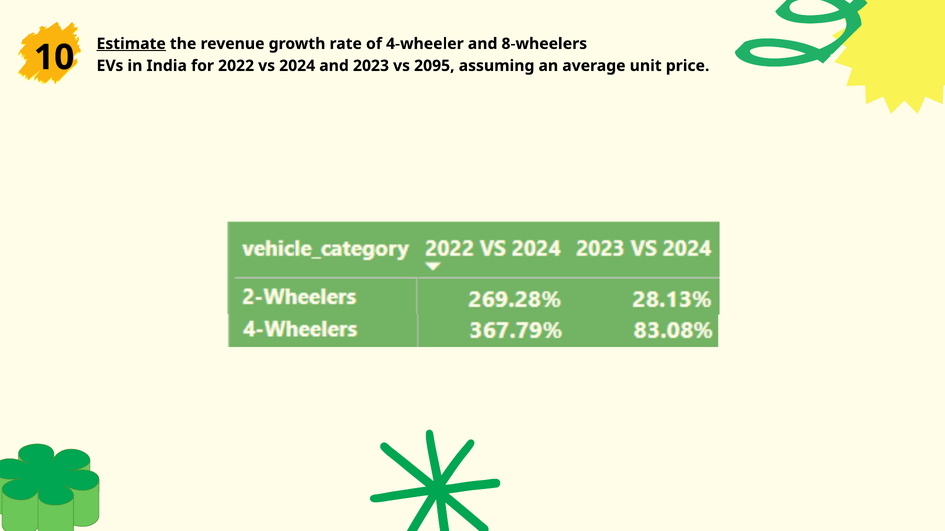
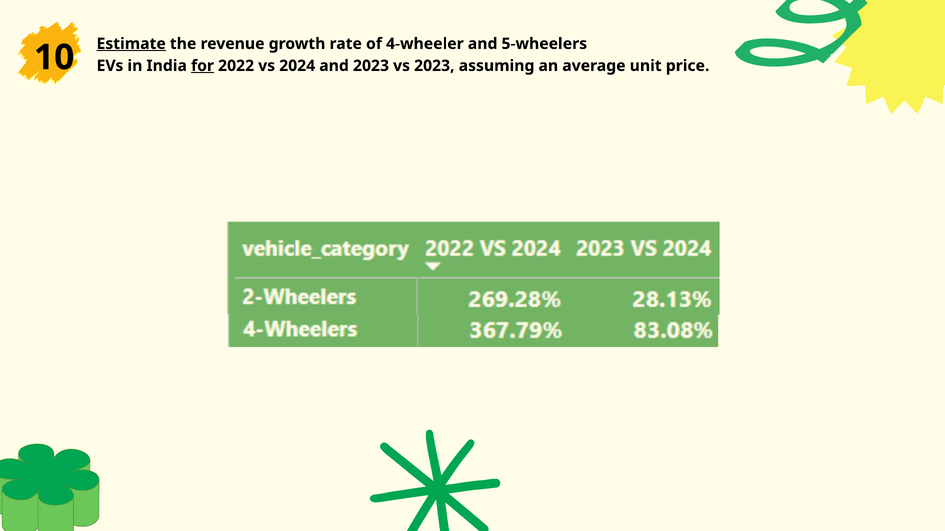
8-wheelers: 8-wheelers -> 5-wheelers
for underline: none -> present
vs 2095: 2095 -> 2023
